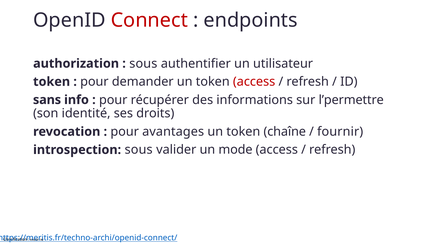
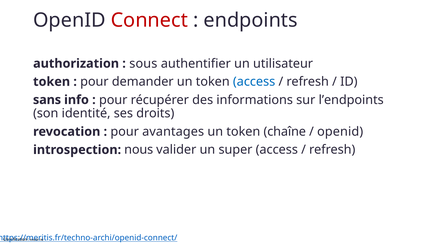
access at (254, 82) colour: red -> blue
l’permettre: l’permettre -> l’endpoints
fournir at (340, 132): fournir -> openid
introspection sous: sous -> nous
mode: mode -> super
